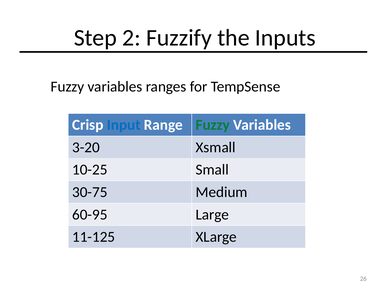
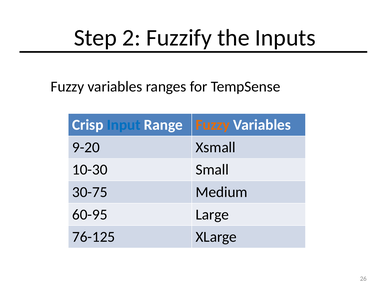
Fuzzy at (213, 125) colour: green -> orange
3-20: 3-20 -> 9-20
10-25: 10-25 -> 10-30
11-125: 11-125 -> 76-125
